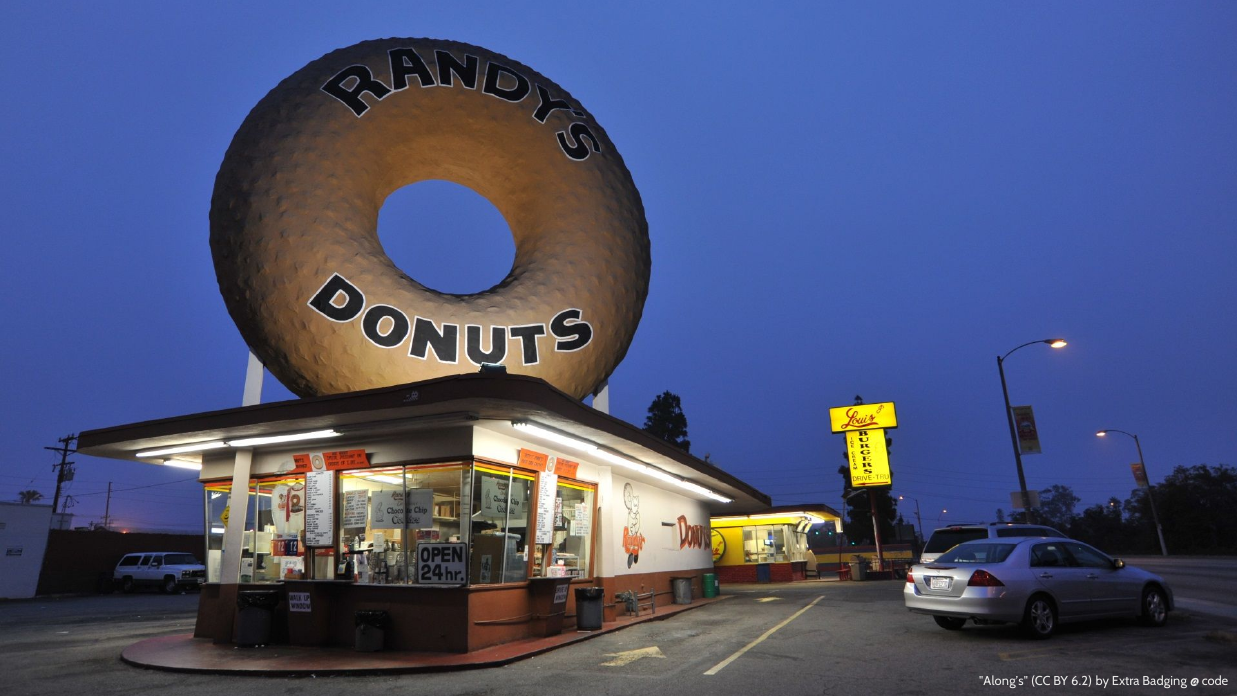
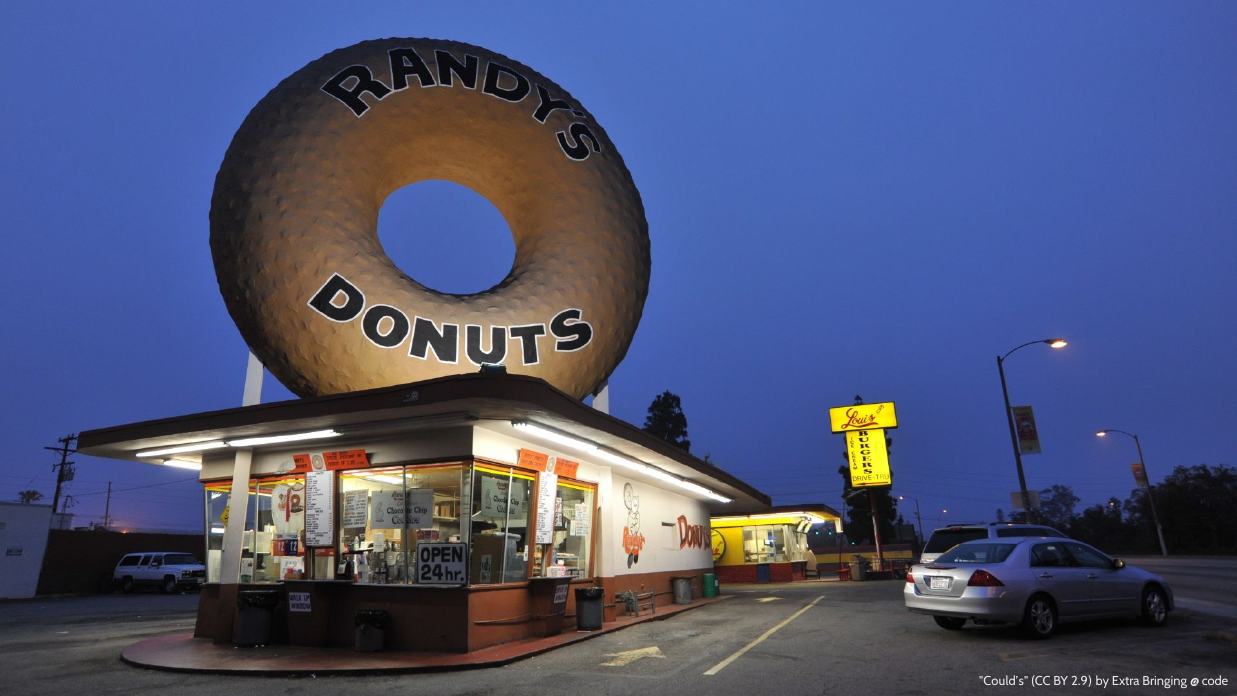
Along’s: Along’s -> Could’s
6.2: 6.2 -> 2.9
Badging: Badging -> Bringing
